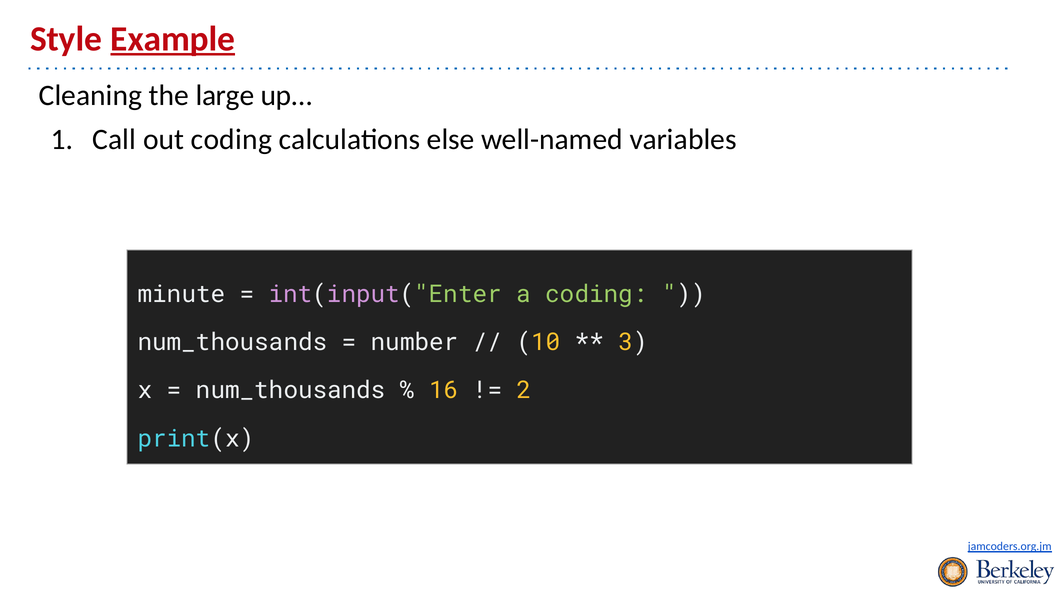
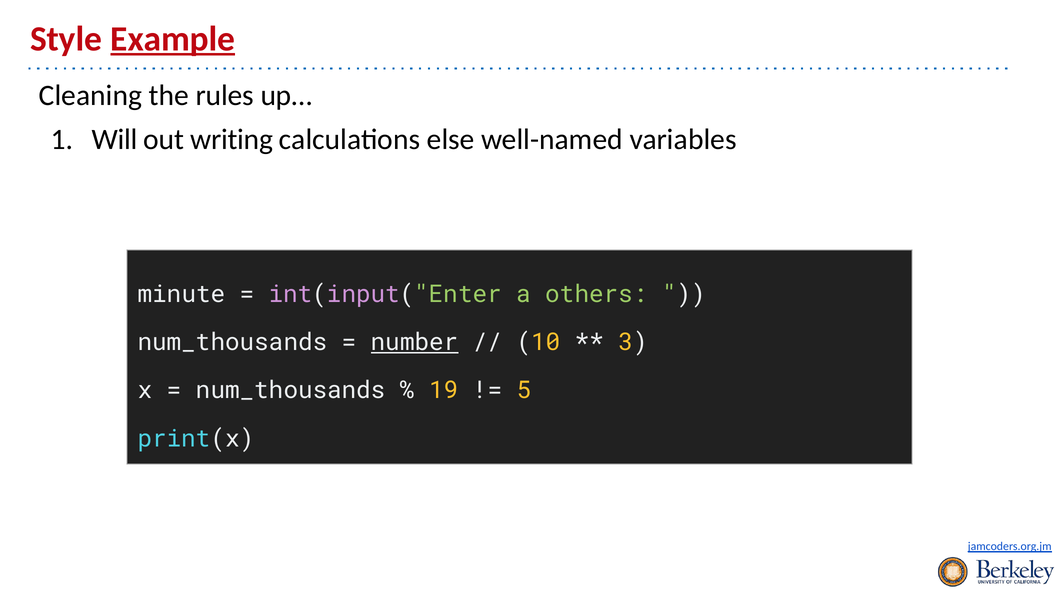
large: large -> rules
Call: Call -> Will
out coding: coding -> writing
a coding: coding -> others
number underline: none -> present
16: 16 -> 19
2: 2 -> 5
